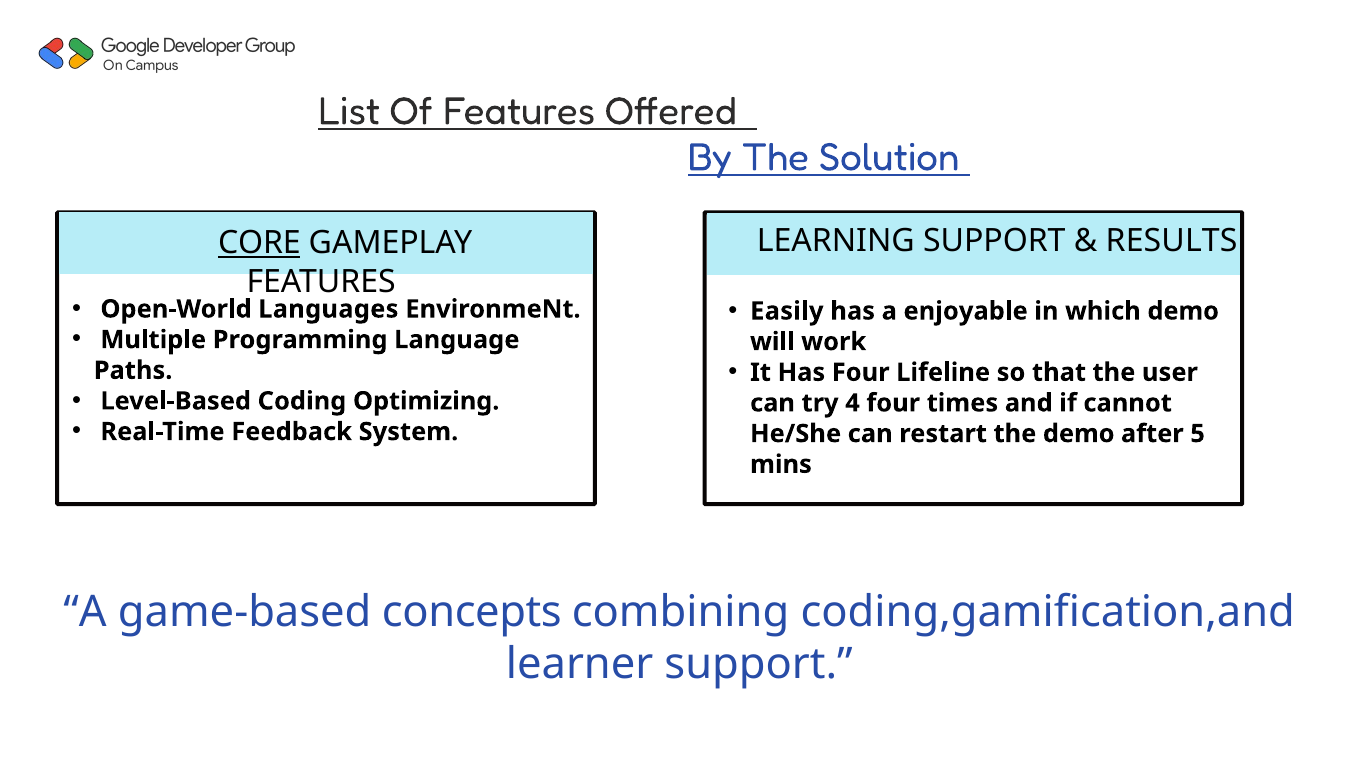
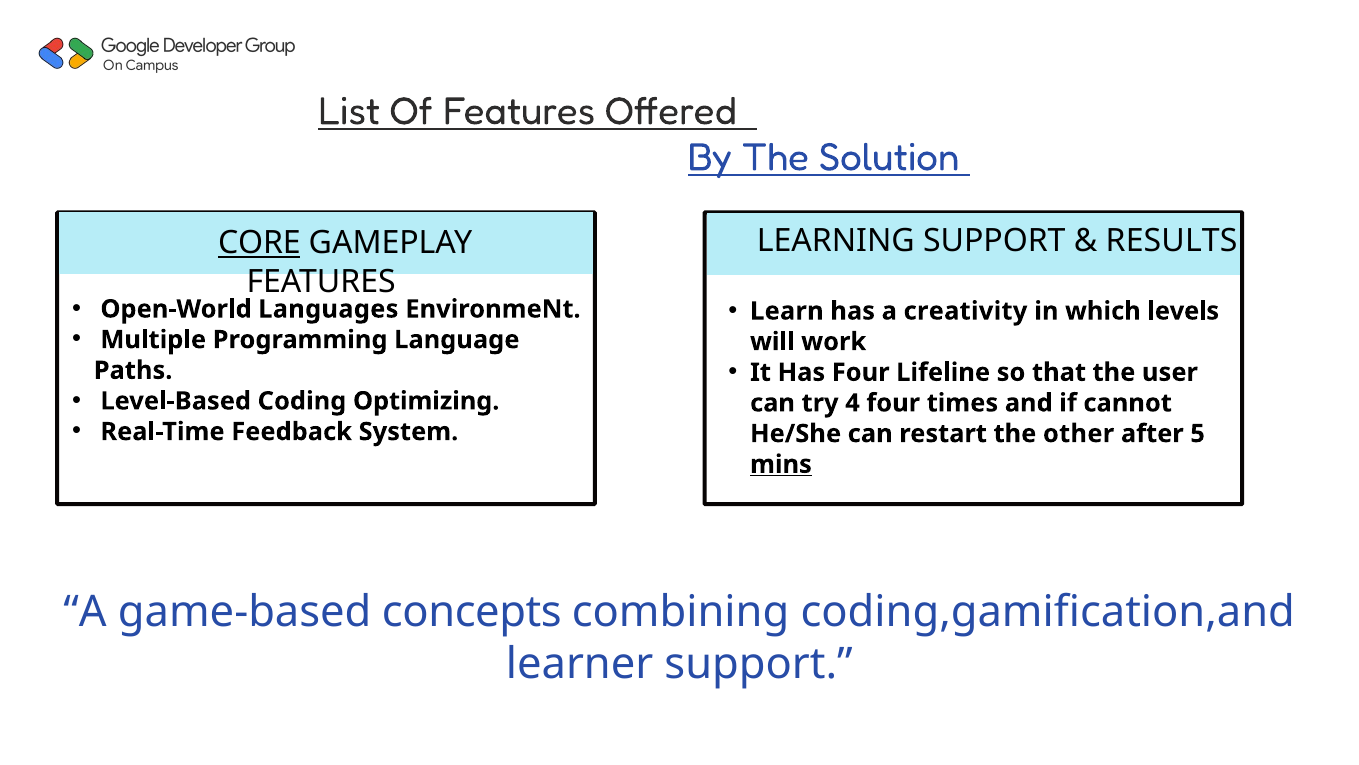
Easily: Easily -> Learn
enjoyable: enjoyable -> creativity
which demo: demo -> levels
the demo: demo -> other
mins underline: none -> present
